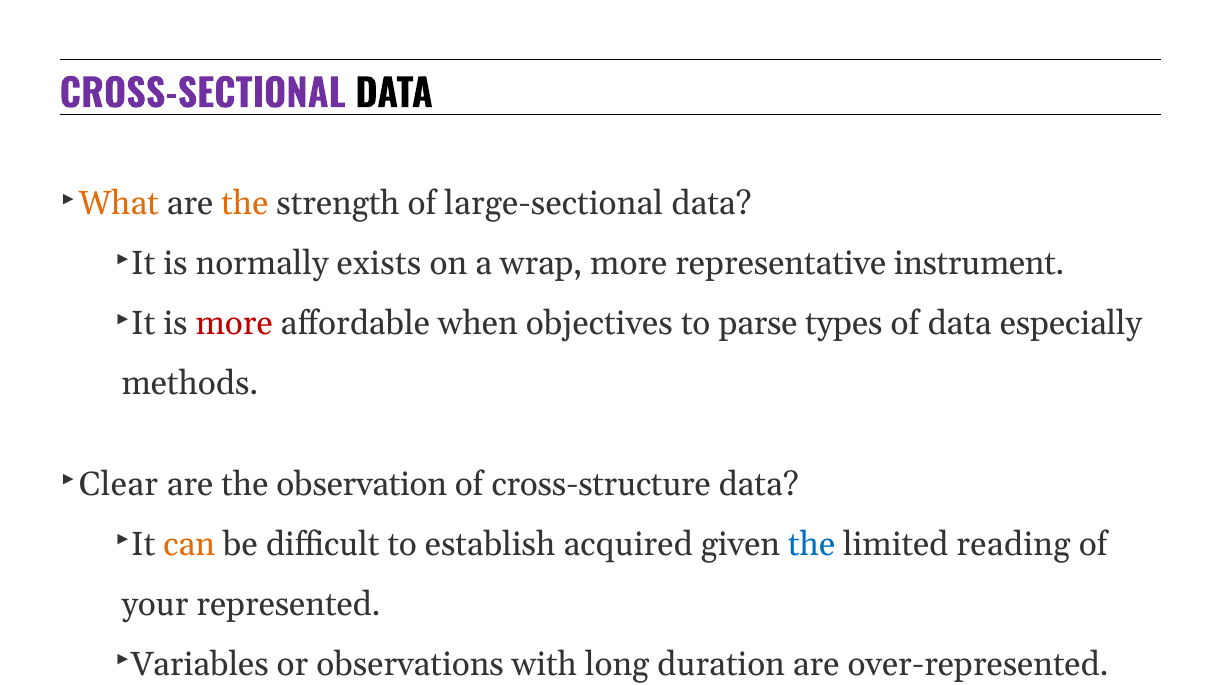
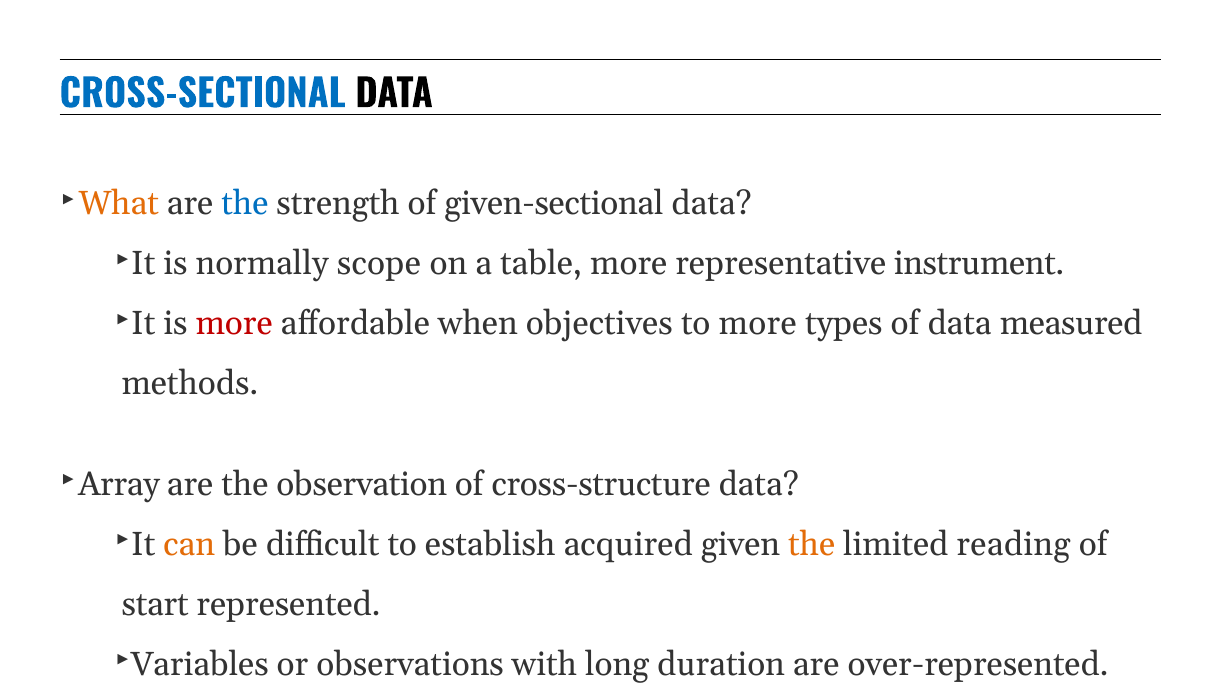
CROSS-SECTIONAL colour: purple -> blue
the at (245, 204) colour: orange -> blue
large-sectional: large-sectional -> given-sectional
exists: exists -> scope
wrap: wrap -> table
to parse: parse -> more
especially: especially -> measured
Clear: Clear -> Array
the at (812, 545) colour: blue -> orange
your: your -> start
